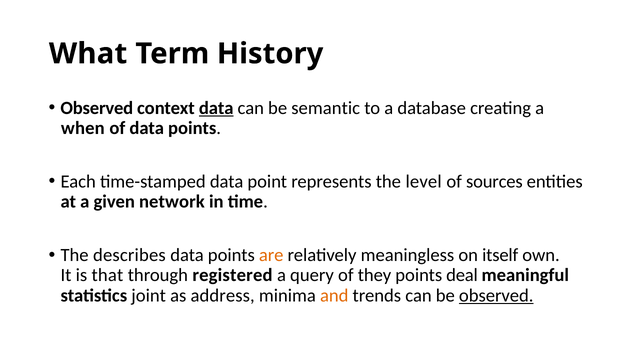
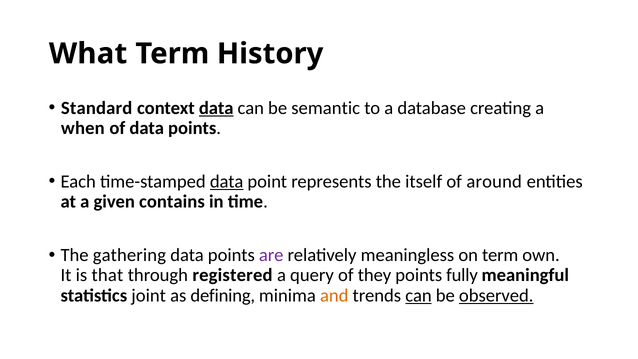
Observed at (97, 108): Observed -> Standard
data at (227, 181) underline: none -> present
level: level -> itself
sources: sources -> around
network: network -> contains
describes: describes -> gathering
are colour: orange -> purple
on itself: itself -> term
deal: deal -> fully
address: address -> defining
can at (418, 295) underline: none -> present
